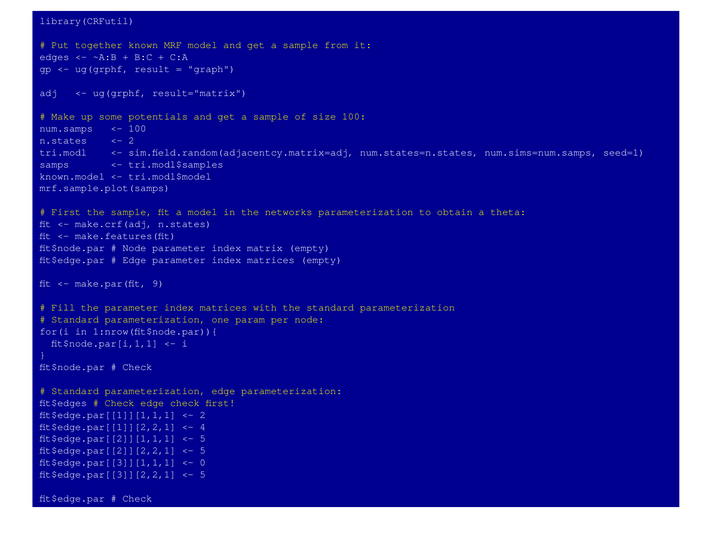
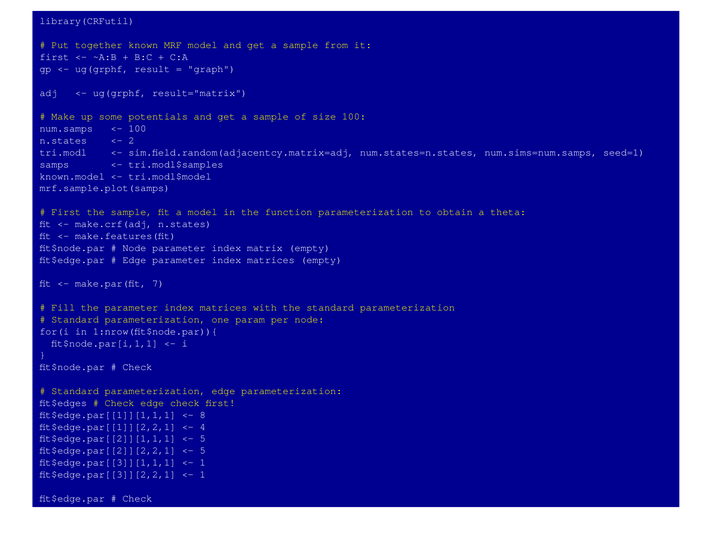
edges at (54, 57): edges -> first
networks: networks -> function
9: 9 -> 7
2 at (203, 415): 2 -> 8
0 at (203, 463): 0 -> 1
5 at (203, 475): 5 -> 1
